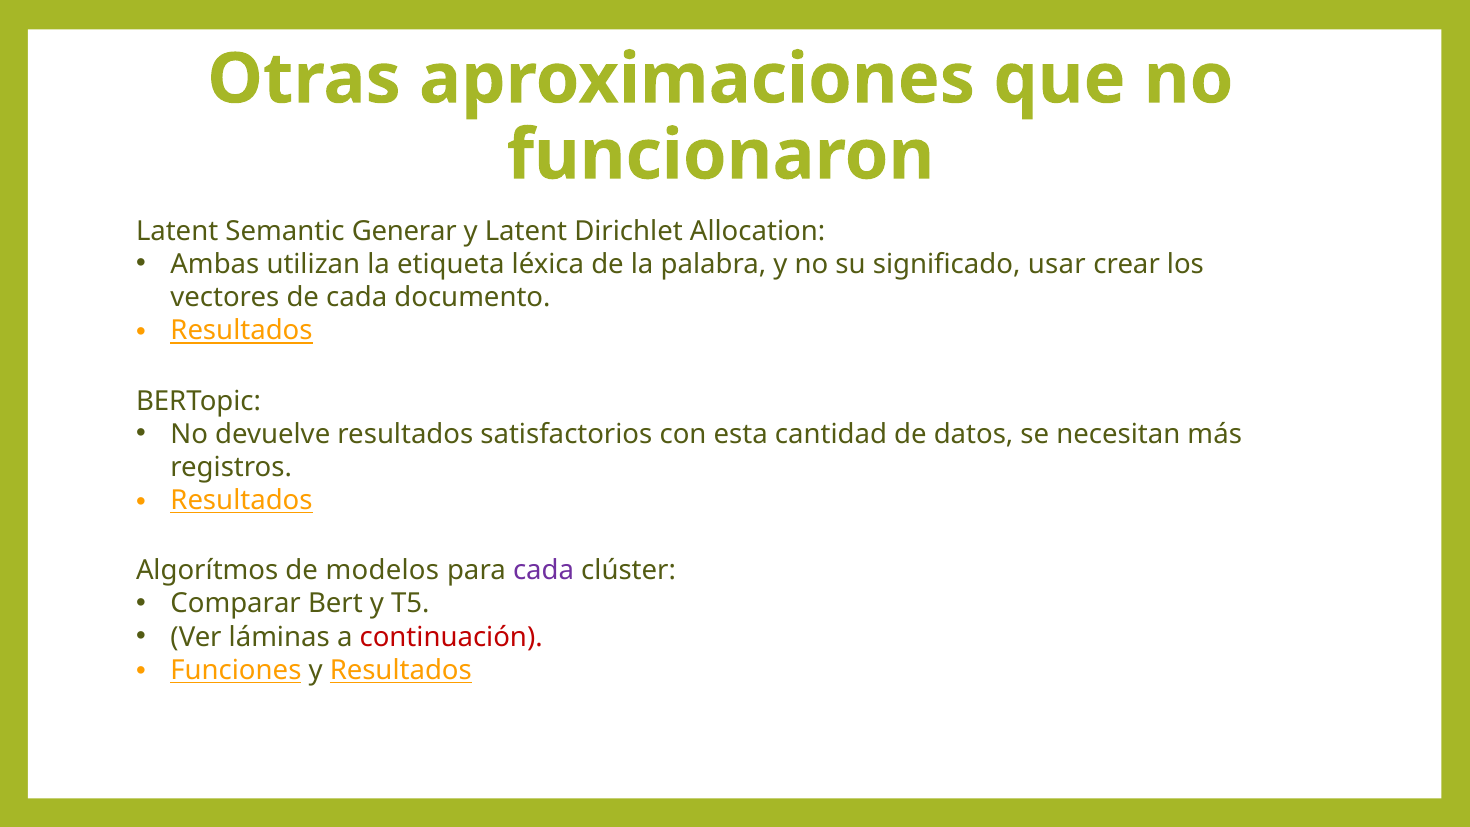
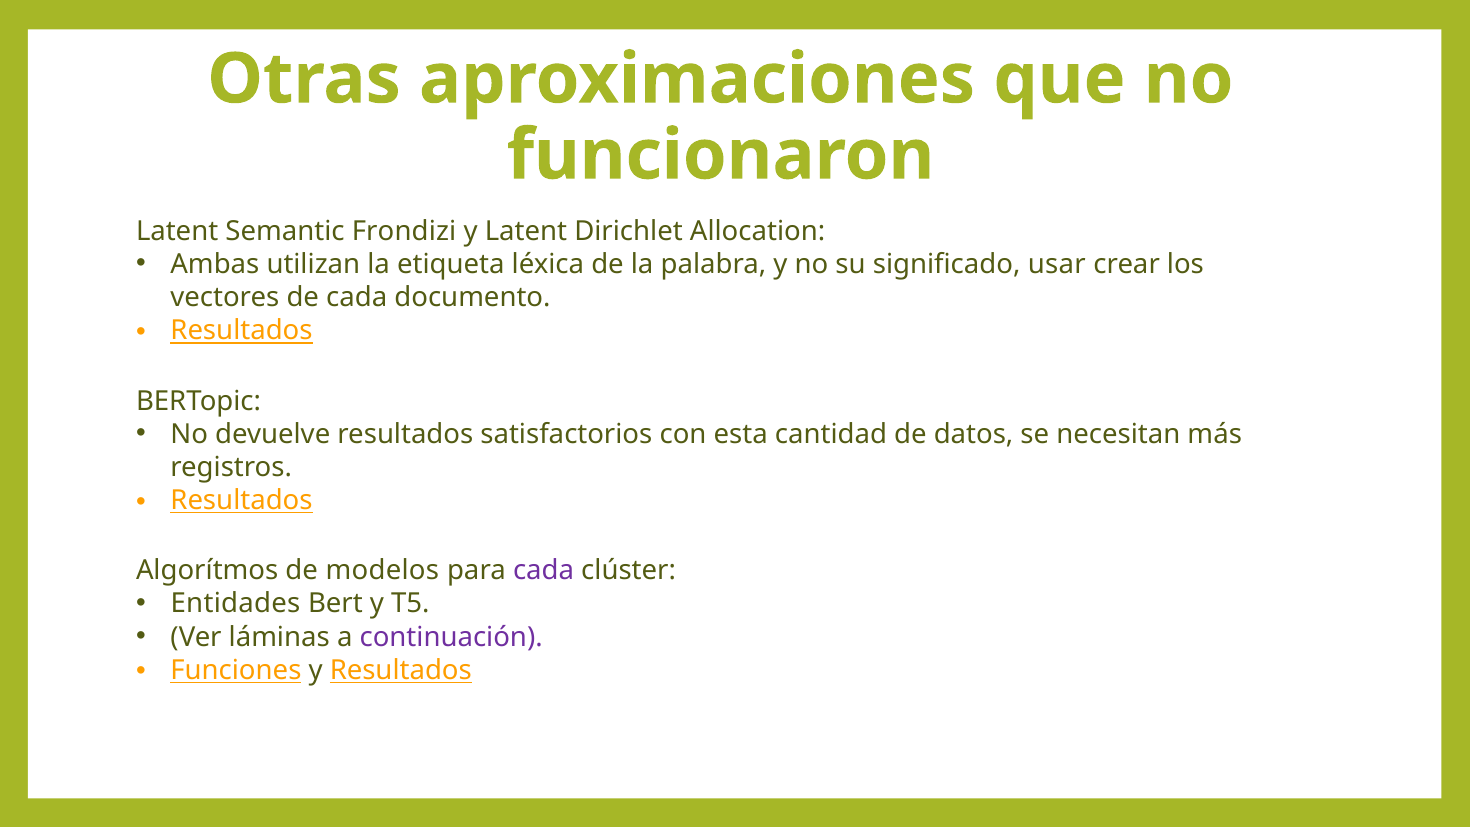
Generar: Generar -> Frondizi
Comparar: Comparar -> Entidades
continuación colour: red -> purple
